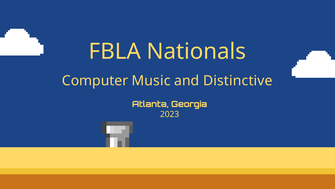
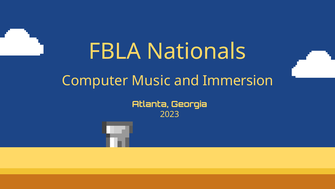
Distinctive: Distinctive -> Immersion
